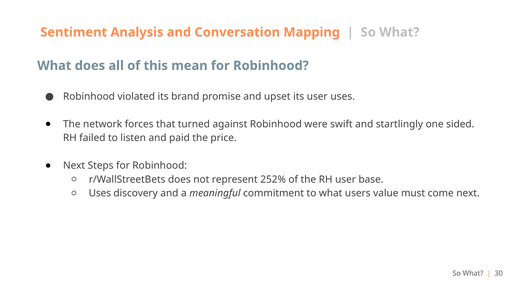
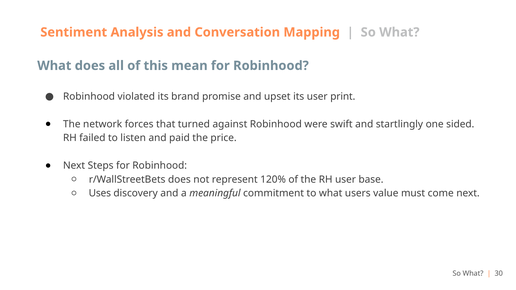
user uses: uses -> print
252%: 252% -> 120%
